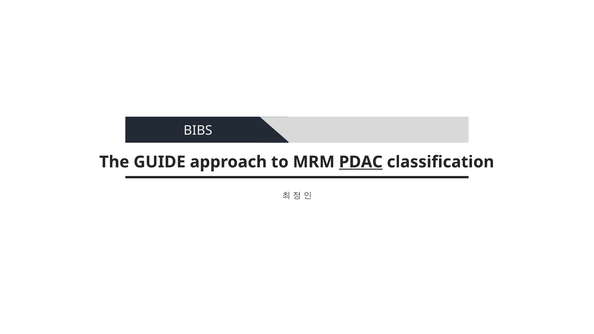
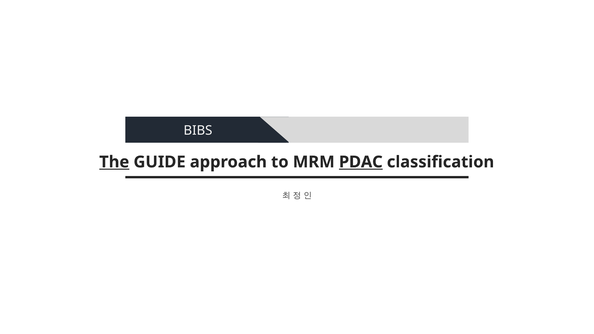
The underline: none -> present
